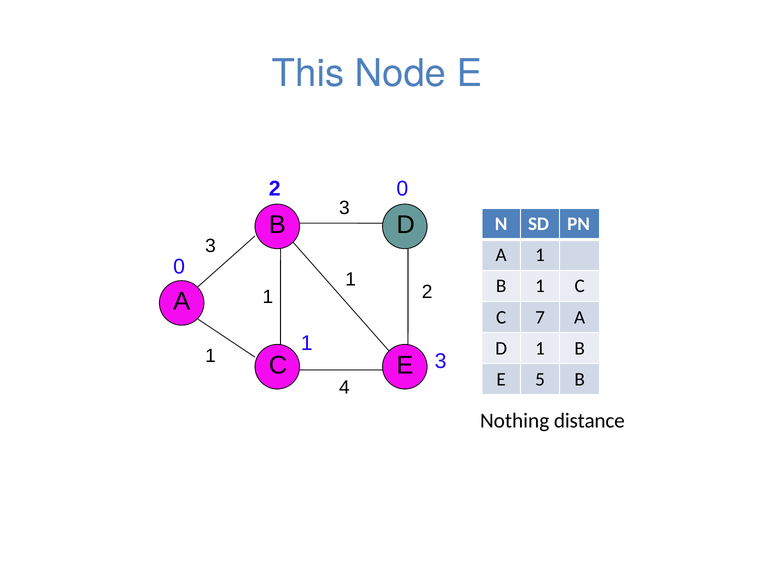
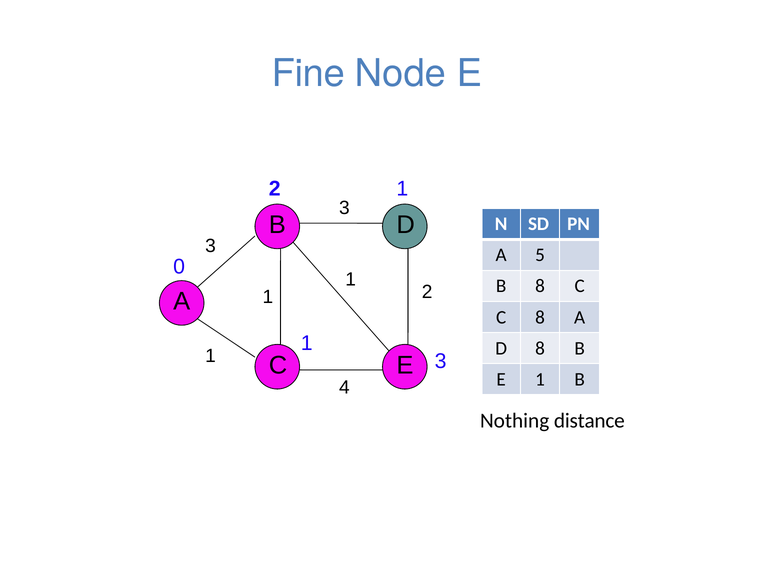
This: This -> Fine
0 at (402, 189): 0 -> 1
A 1: 1 -> 5
B 1: 1 -> 8
C 7: 7 -> 8
1 at (540, 348): 1 -> 8
E 5: 5 -> 1
